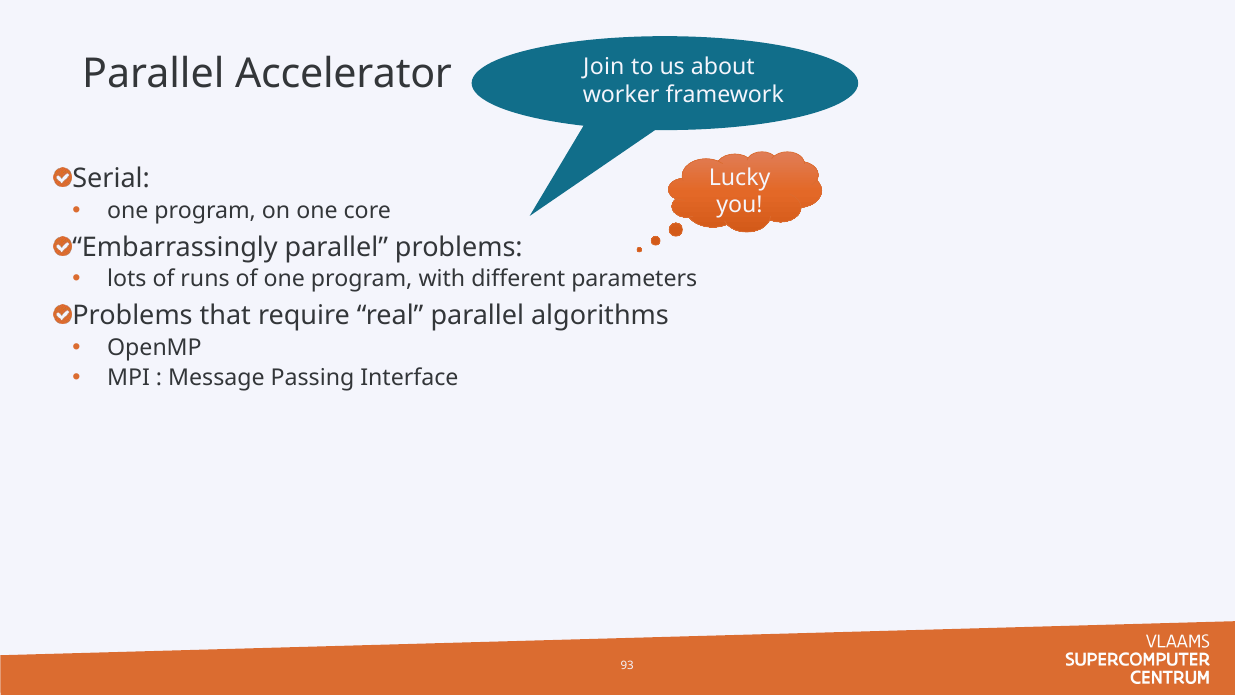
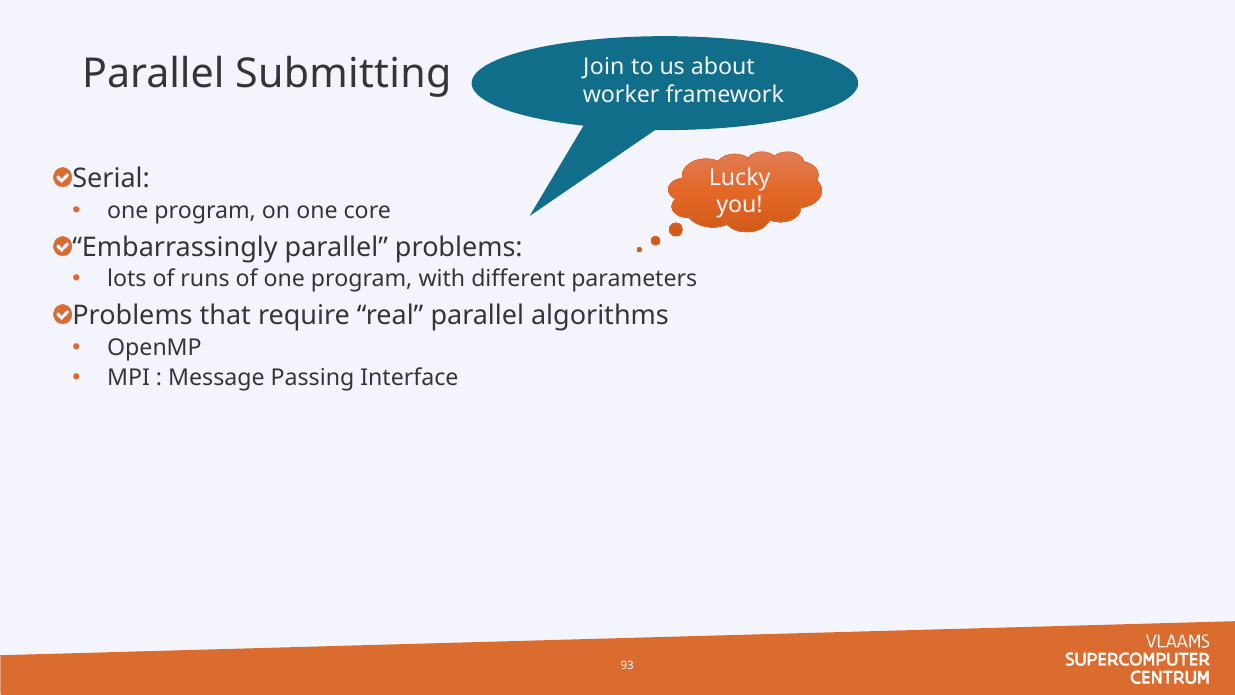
Accelerator: Accelerator -> Submitting
